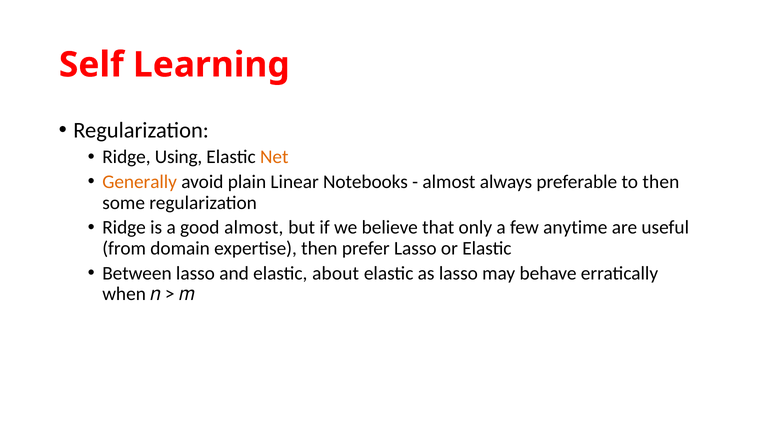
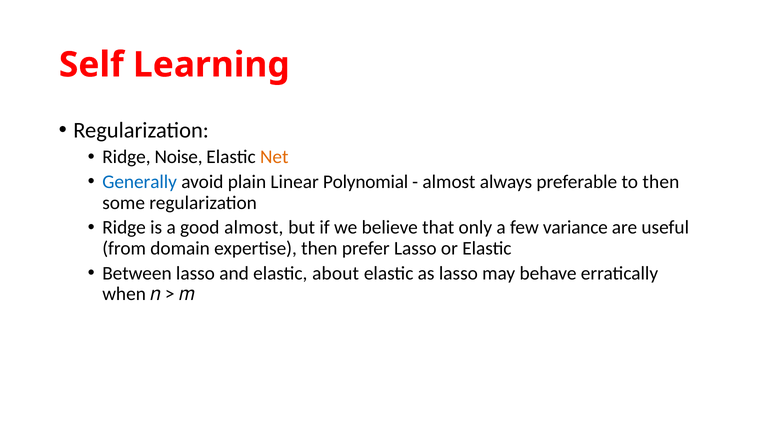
Using: Using -> Noise
Generally colour: orange -> blue
Notebooks: Notebooks -> Polynomial
anytime: anytime -> variance
